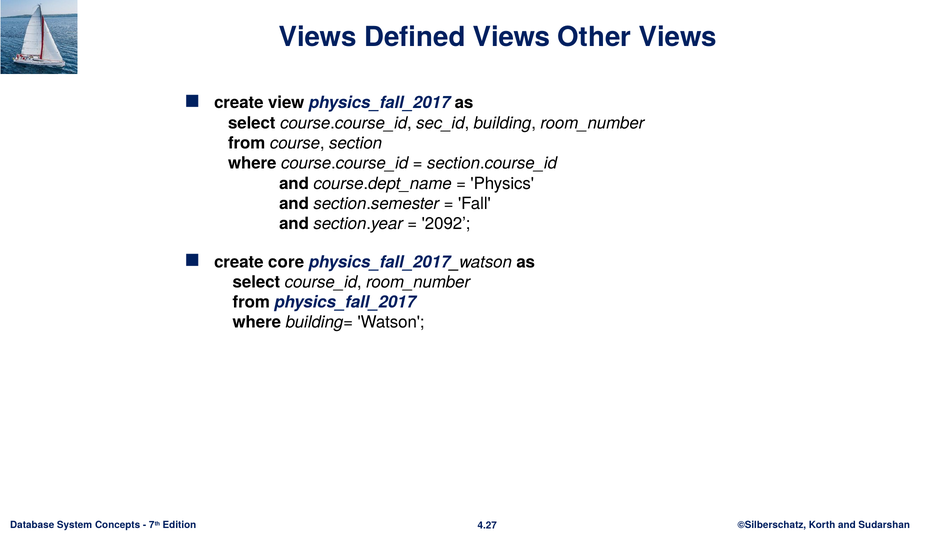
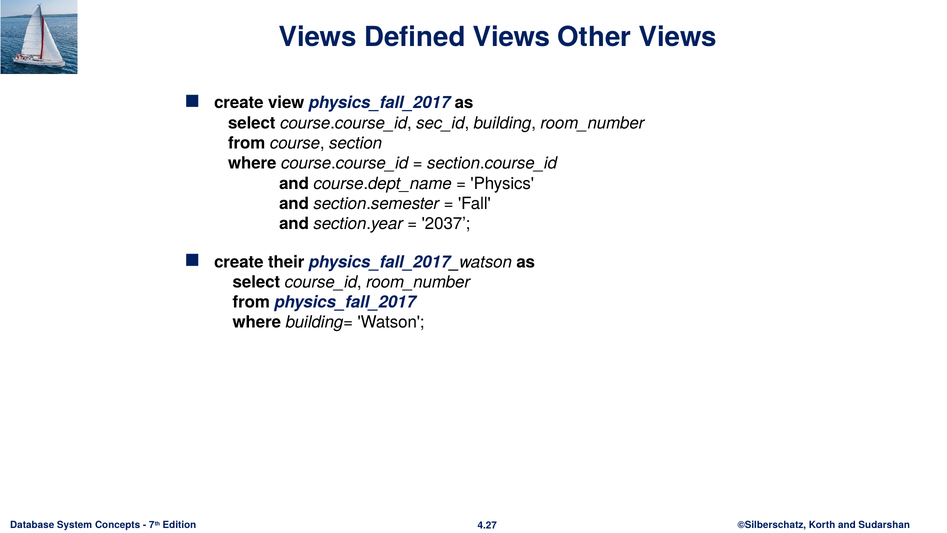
2092: 2092 -> 2037
core: core -> their
